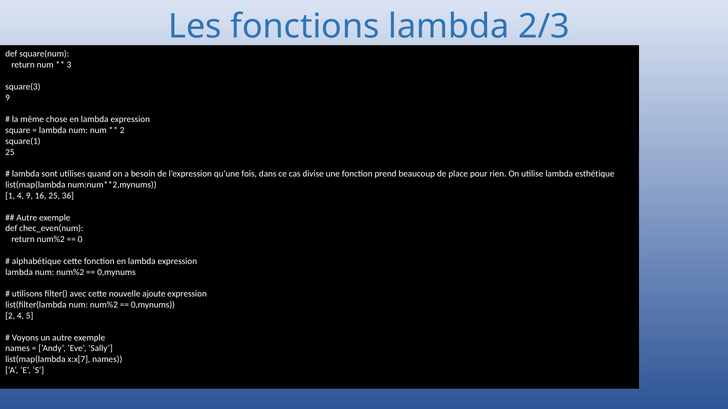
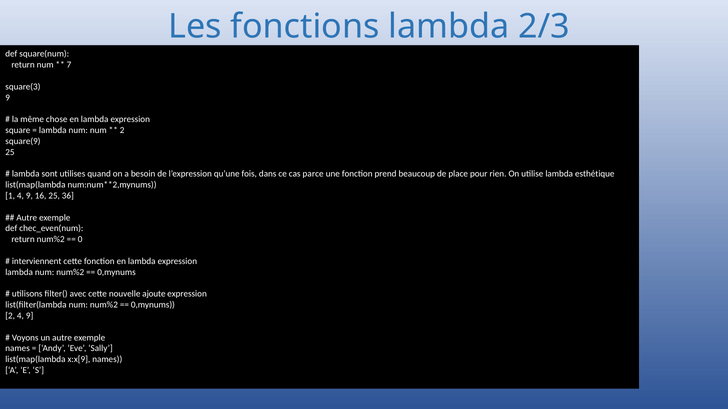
3: 3 -> 7
square(1: square(1 -> square(9
divise: divise -> parce
alphabétique: alphabétique -> interviennent
2 4 5: 5 -> 9
x:x[7: x:x[7 -> x:x[9
